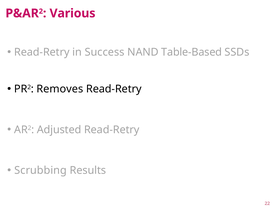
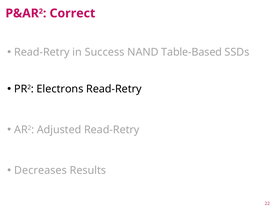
Various: Various -> Correct
Removes: Removes -> Electrons
Scrubbing: Scrubbing -> Decreases
